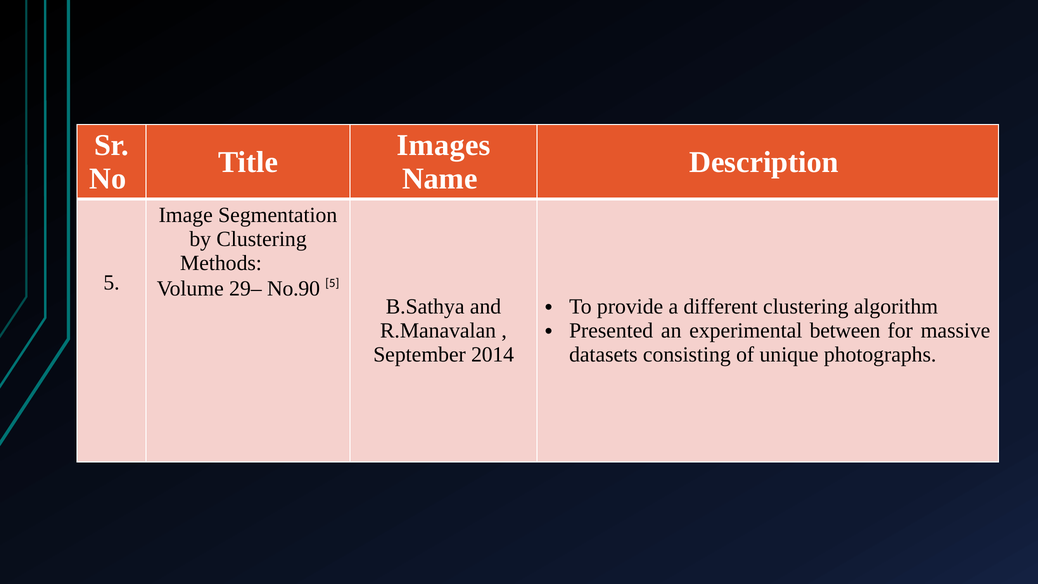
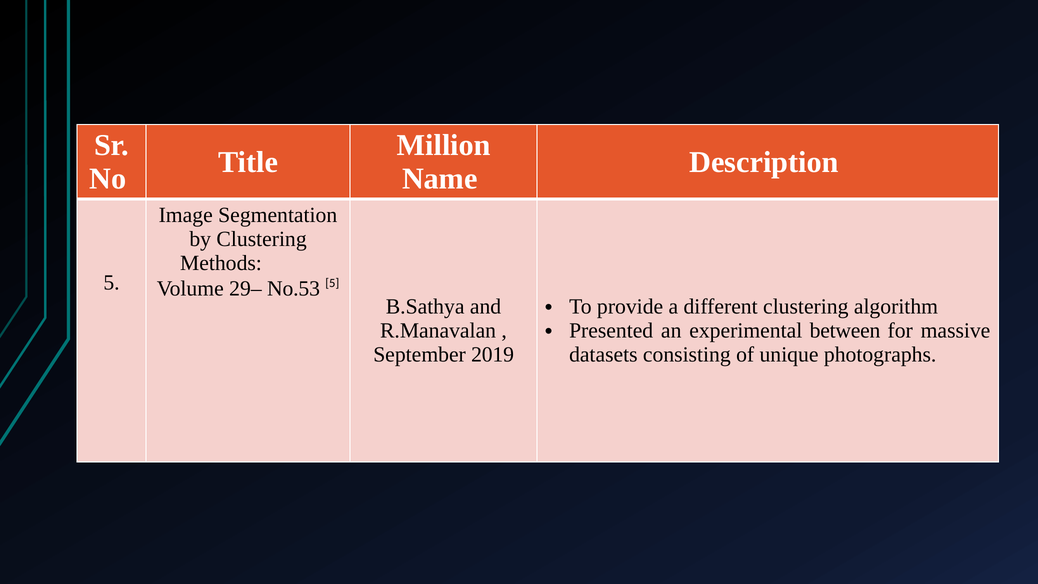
Images: Images -> Million
No.90: No.90 -> No.53
2014: 2014 -> 2019
